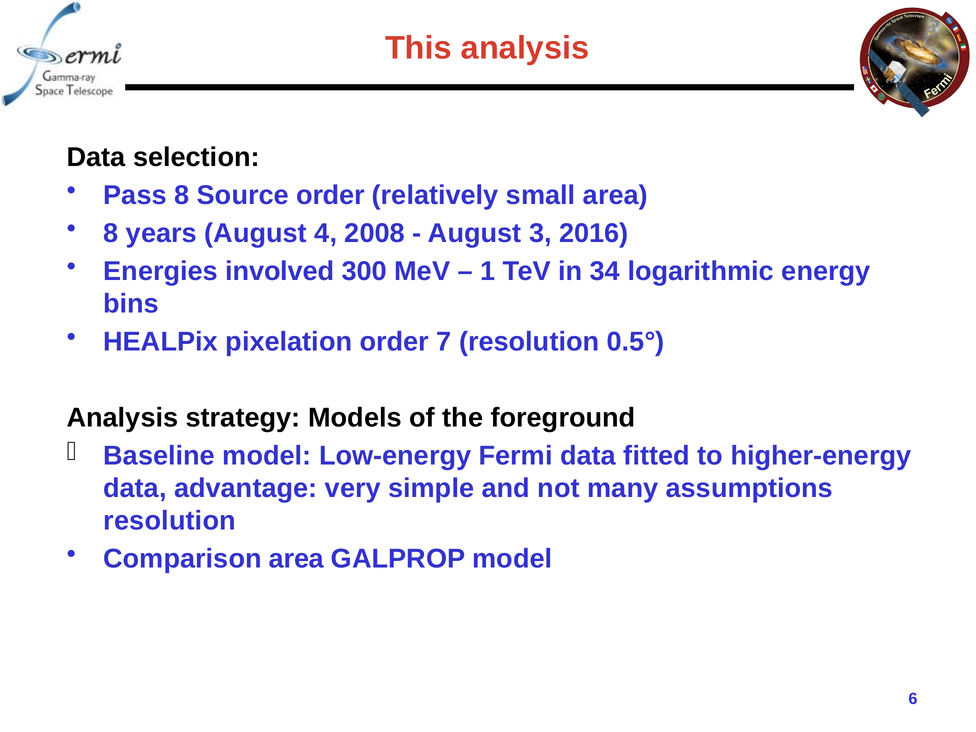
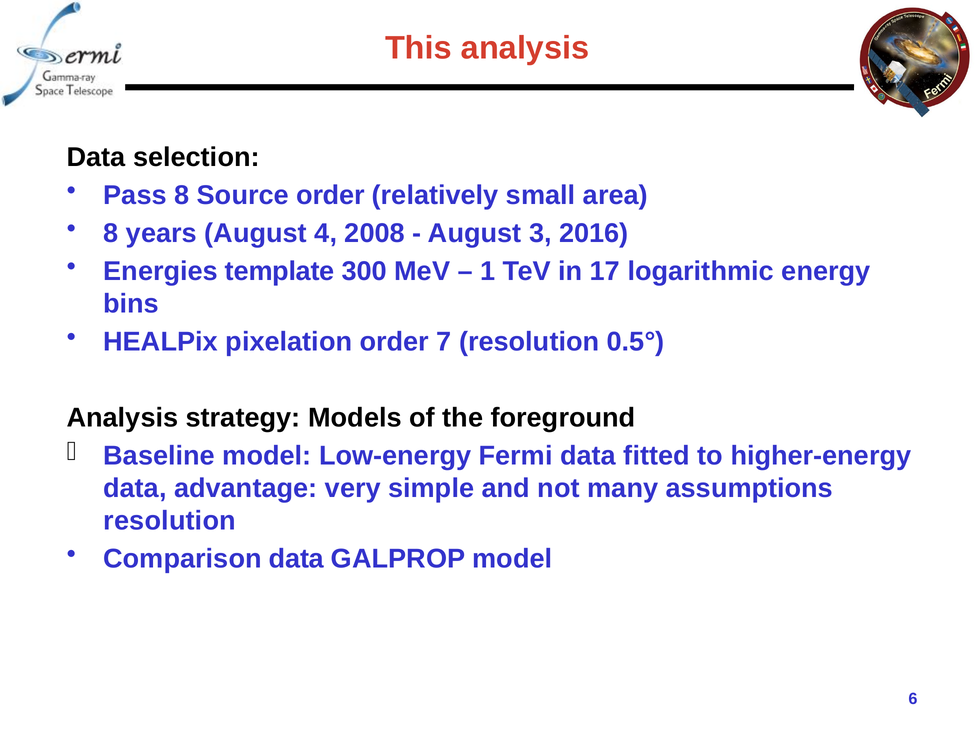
involved: involved -> template
34: 34 -> 17
Comparison area: area -> data
